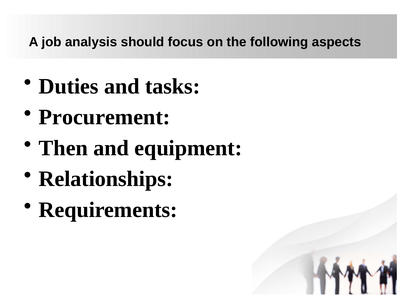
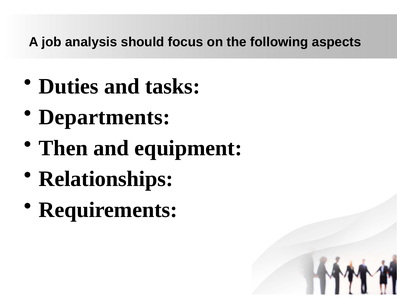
Procurement: Procurement -> Departments
